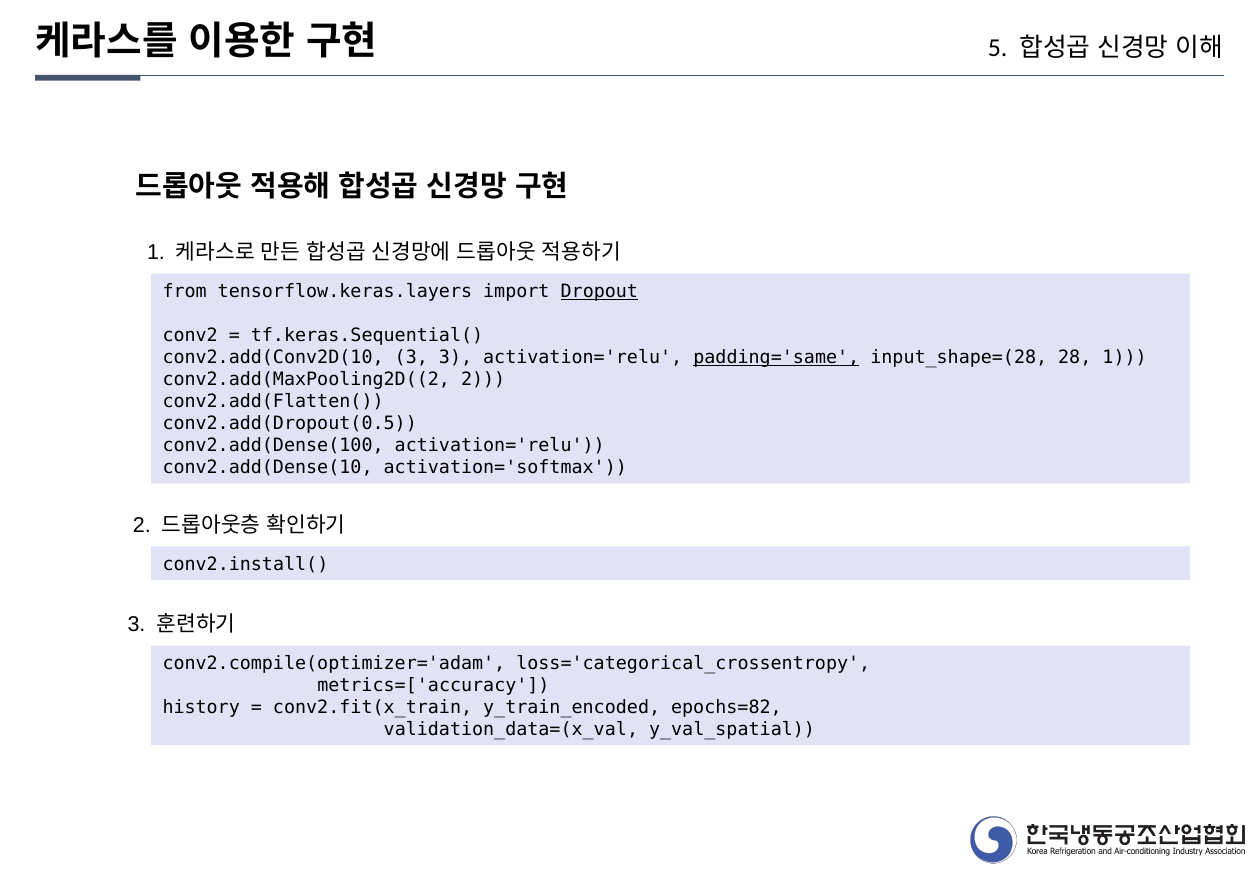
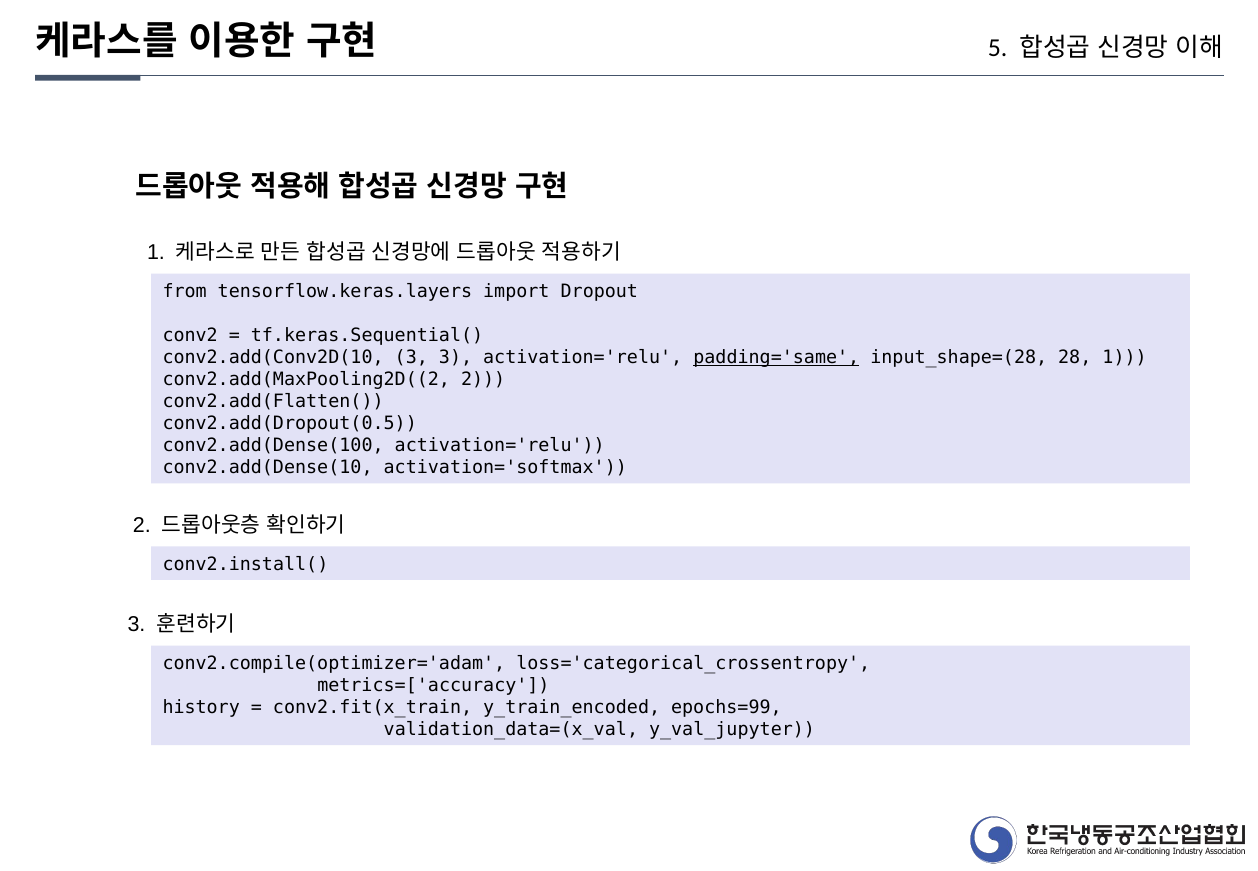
Dropout underline: present -> none
epochs=82: epochs=82 -> epochs=99
y_val_spatial: y_val_spatial -> y_val_jupyter
